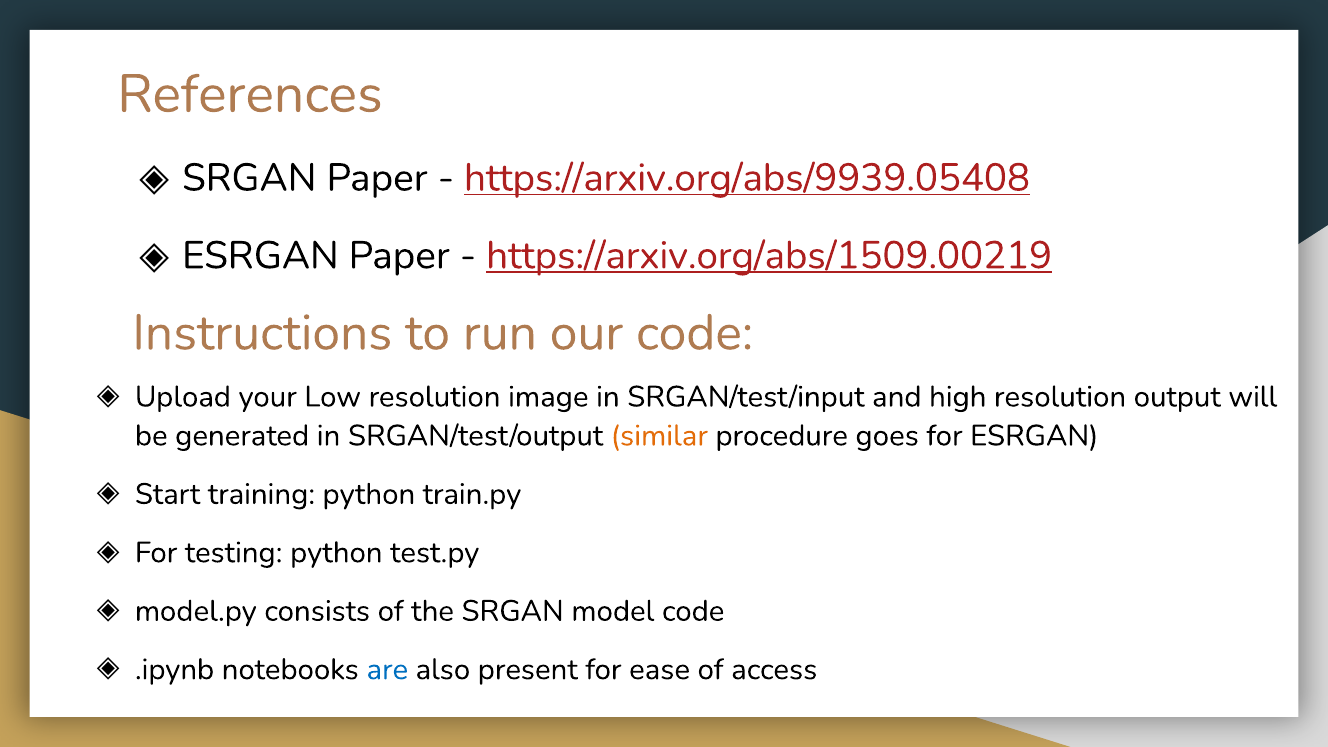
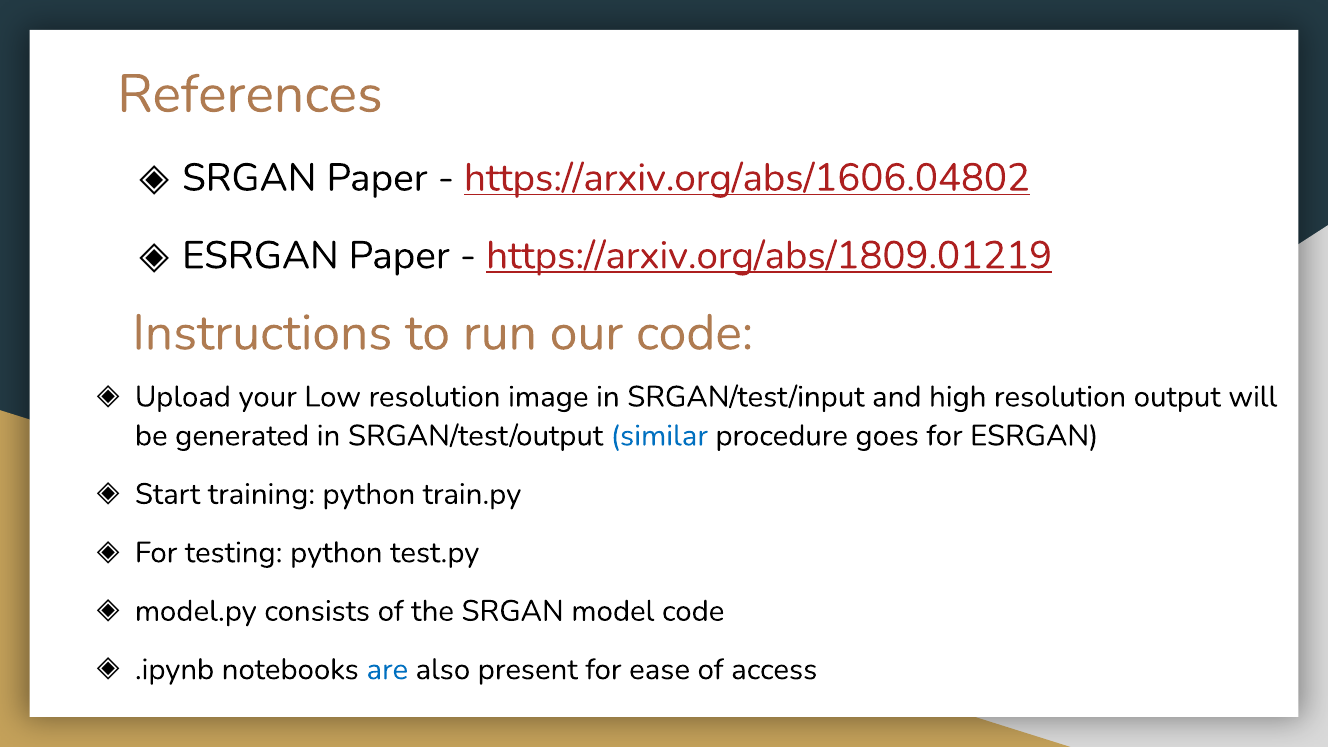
https://arxiv.org/abs/9939.05408: https://arxiv.org/abs/9939.05408 -> https://arxiv.org/abs/1606.04802
https://arxiv.org/abs/1509.00219: https://arxiv.org/abs/1509.00219 -> https://arxiv.org/abs/1809.01219
similar colour: orange -> blue
